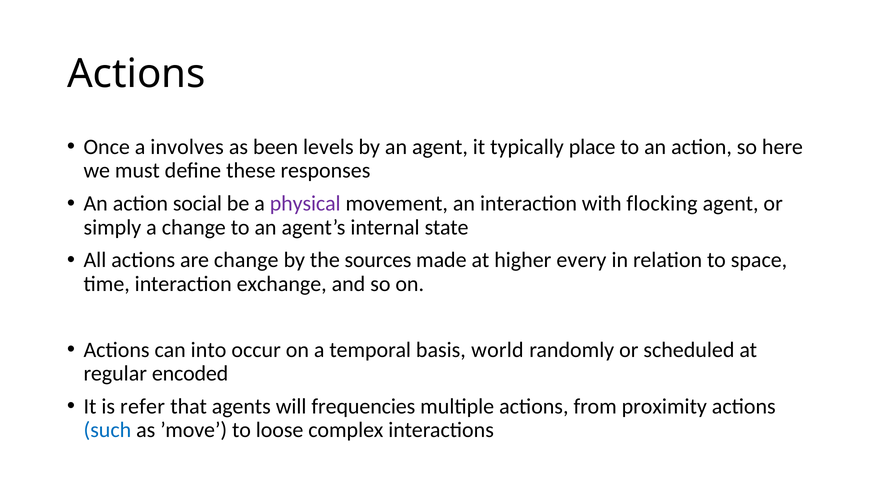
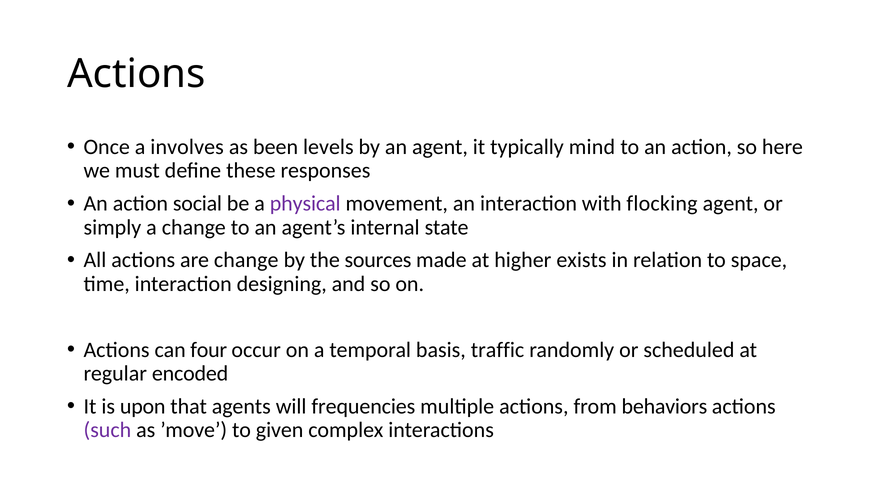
place: place -> mind
every: every -> exists
exchange: exchange -> designing
into: into -> four
world: world -> traffic
refer: refer -> upon
proximity: proximity -> behaviors
such colour: blue -> purple
loose: loose -> given
